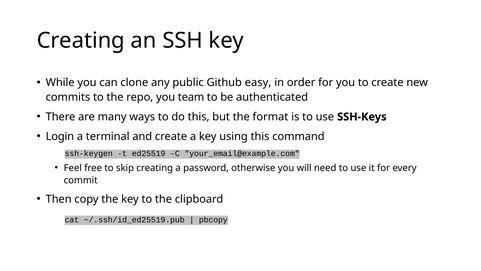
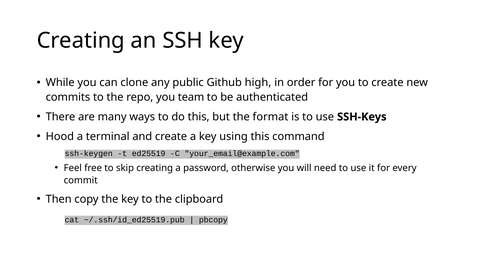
easy: easy -> high
Login: Login -> Hood
